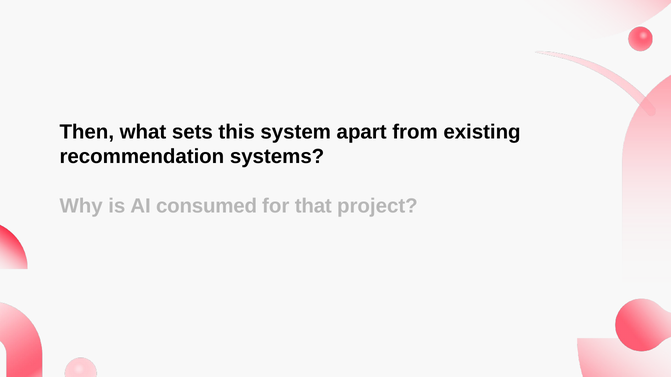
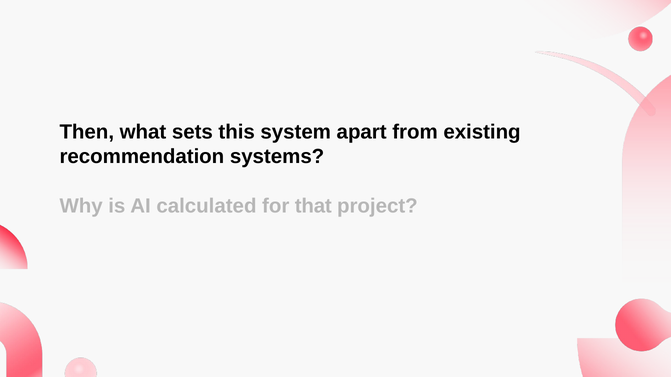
consumed: consumed -> calculated
